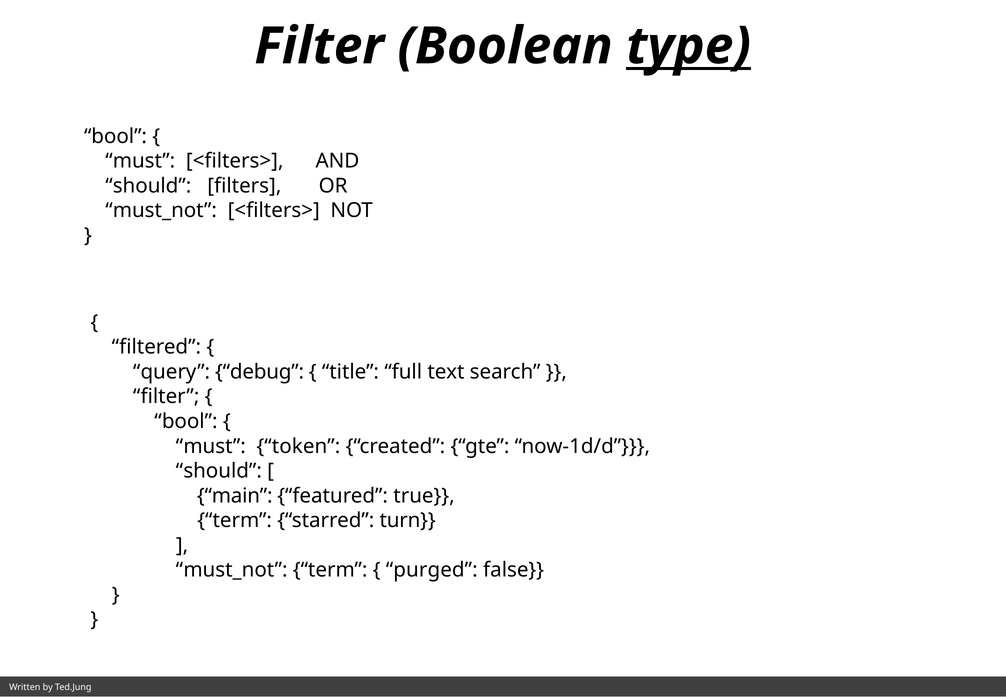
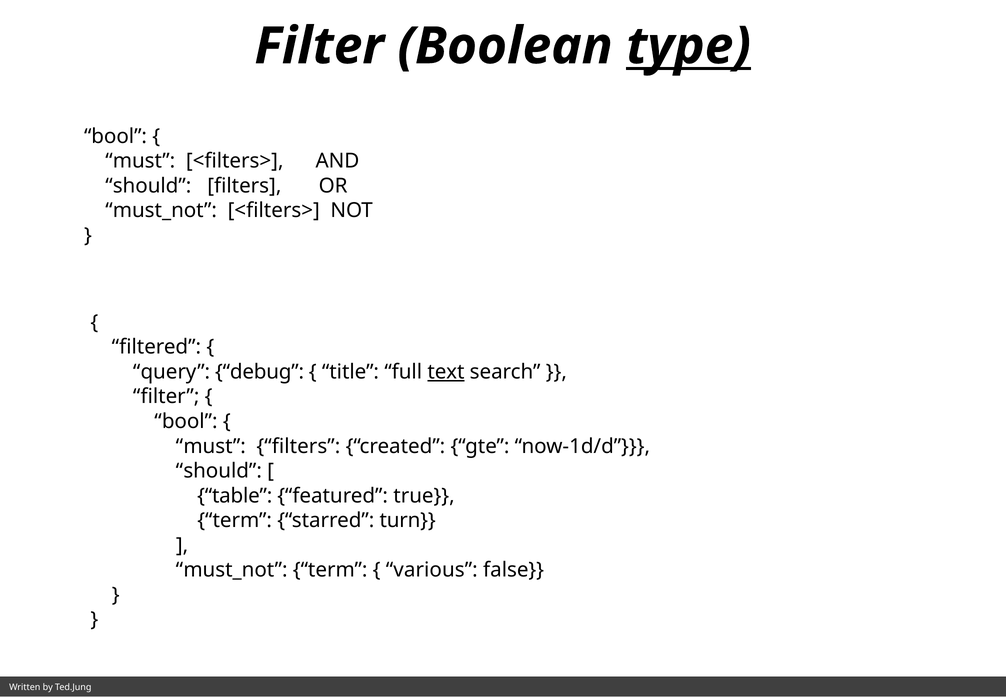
text underline: none -> present
must token: token -> filters
main: main -> table
purged: purged -> various
